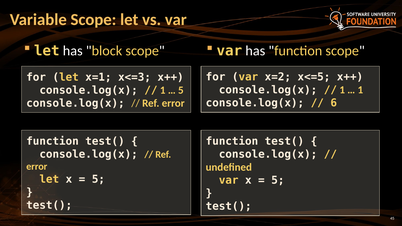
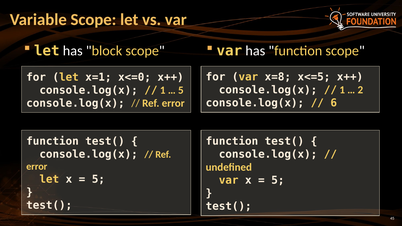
x=2: x=2 -> x=8
x<=3: x<=3 -> x<=0
1 at (360, 90): 1 -> 2
